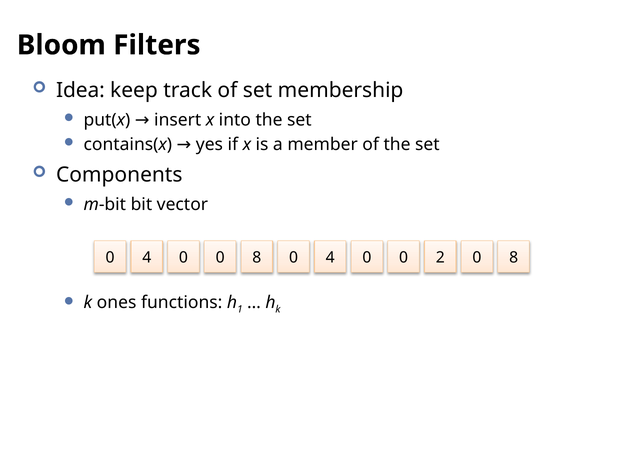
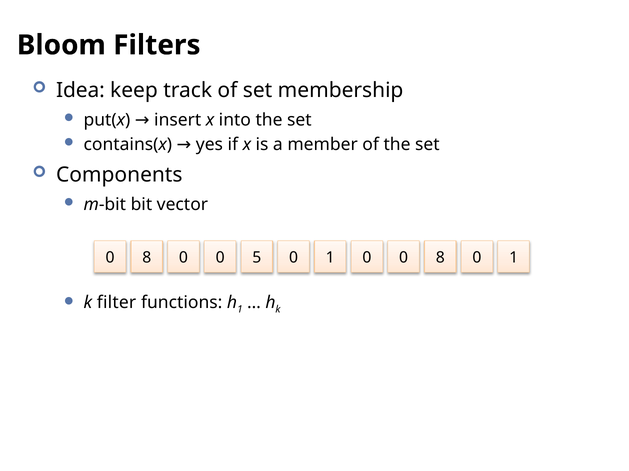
4 at (147, 258): 4 -> 8
0 0 8: 8 -> 5
4 at (330, 258): 4 -> 1
0 0 2: 2 -> 8
8 at (514, 258): 8 -> 1
ones: ones -> filter
